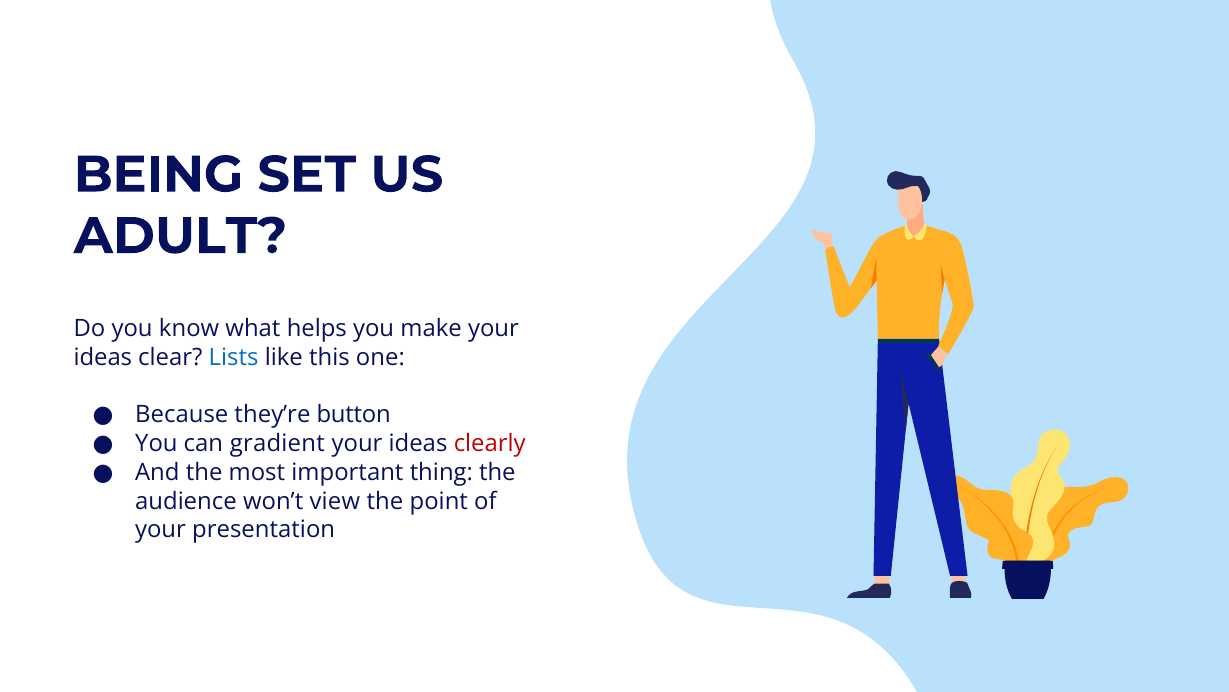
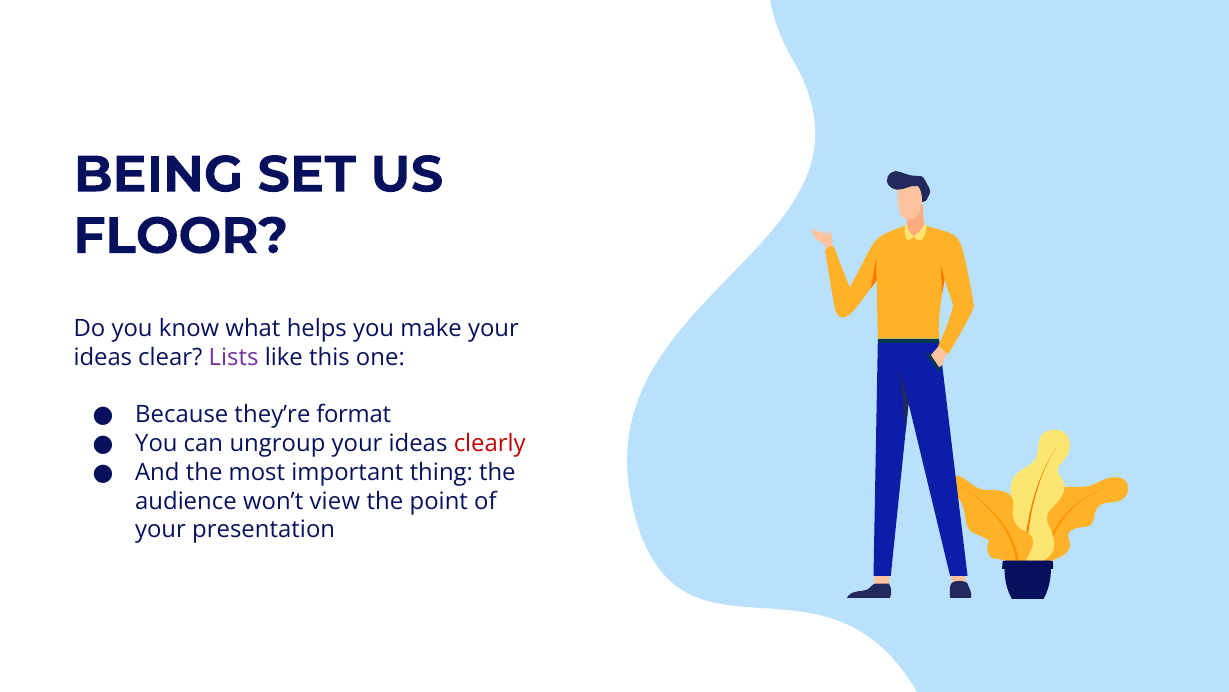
ADULT: ADULT -> FLOOR
Lists colour: blue -> purple
button: button -> format
gradient: gradient -> ungroup
